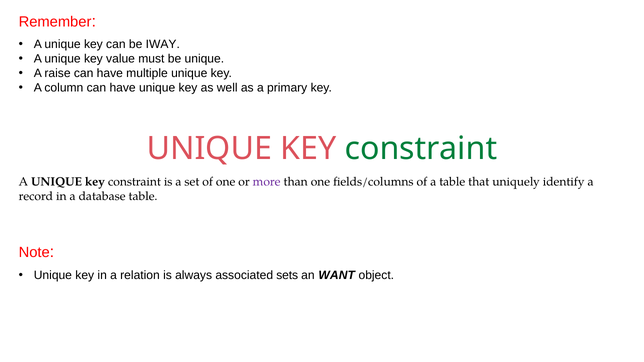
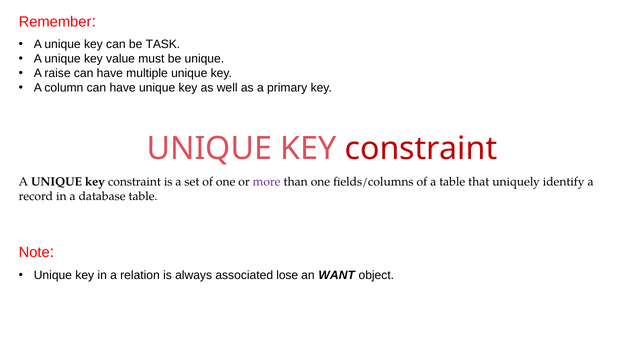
IWAY: IWAY -> TASK
constraint at (421, 149) colour: green -> red
sets: sets -> lose
